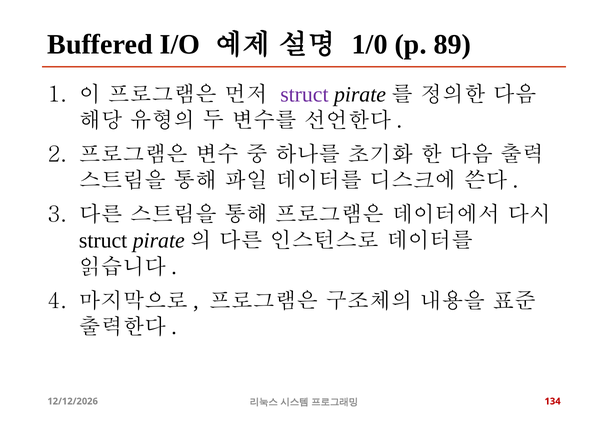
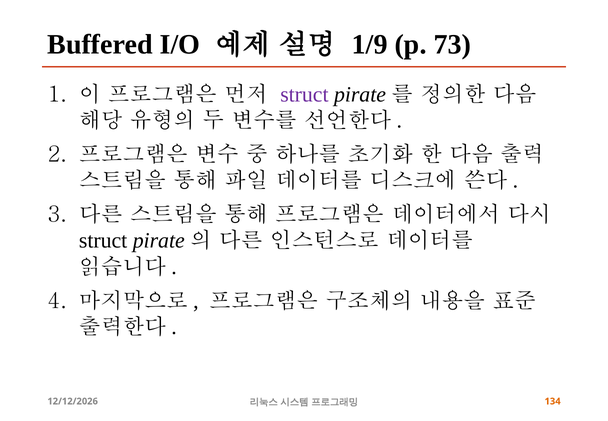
1/0: 1/0 -> 1/9
89: 89 -> 73
134 colour: red -> orange
